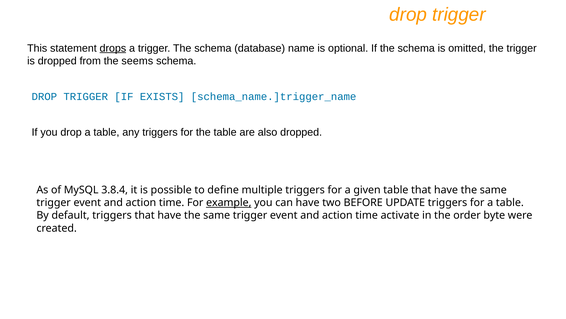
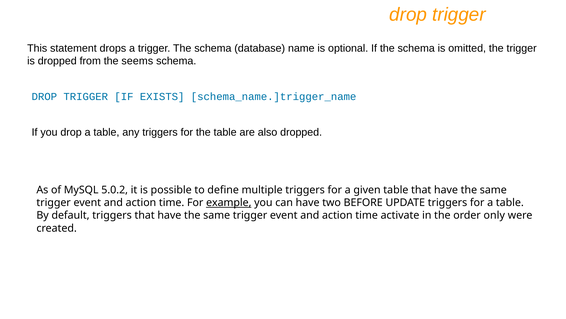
drops underline: present -> none
3.8.4: 3.8.4 -> 5.0.2
byte: byte -> only
